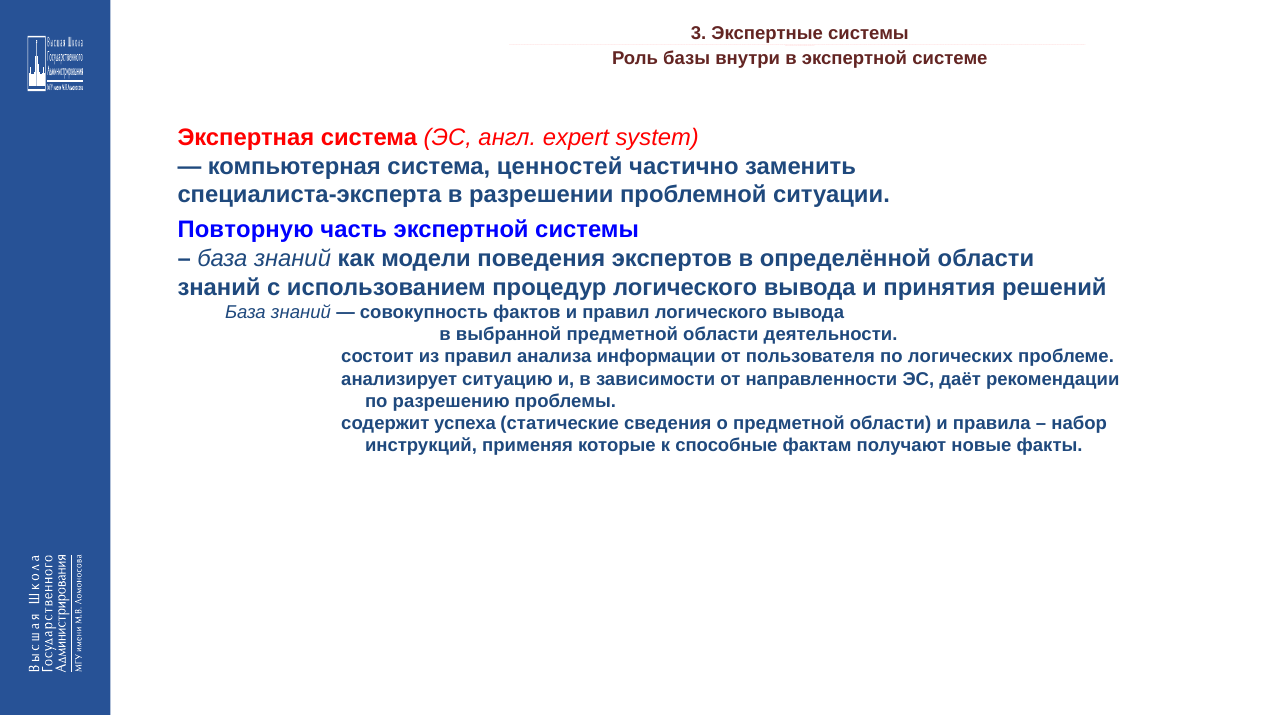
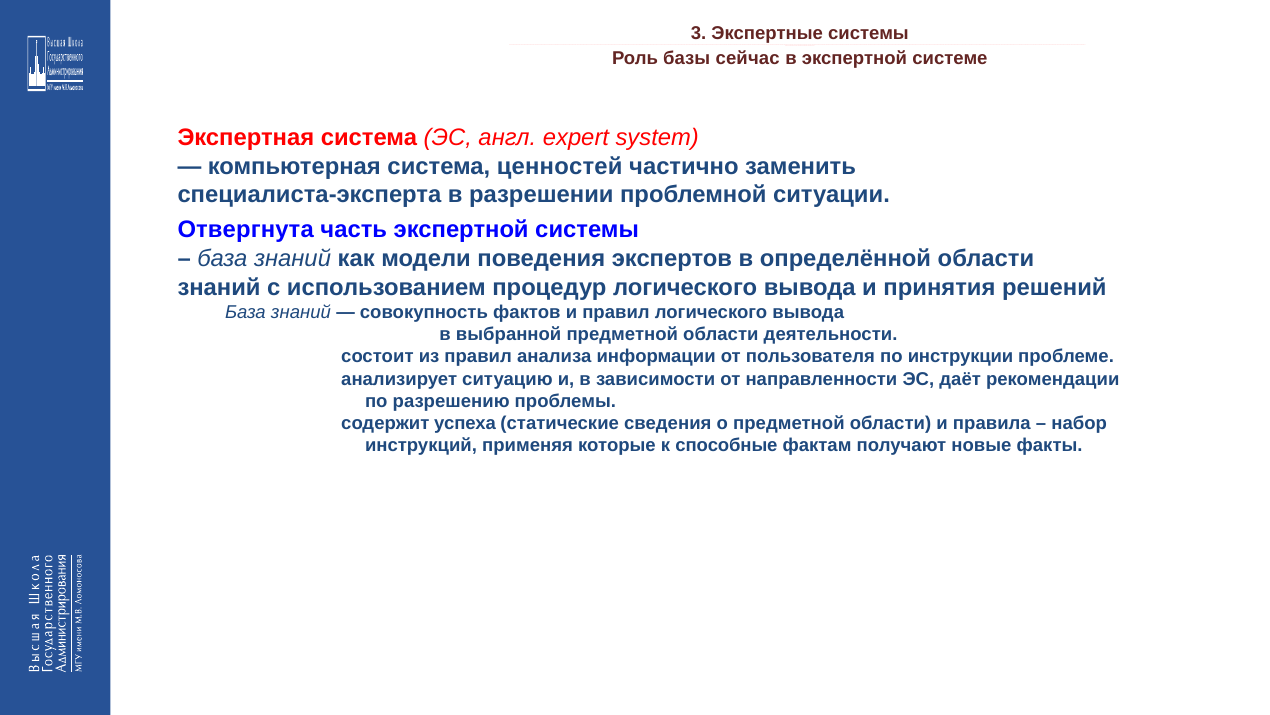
внутри: внутри -> сейчас
Повторную: Повторную -> Отвергнута
логических: логических -> инструкции
